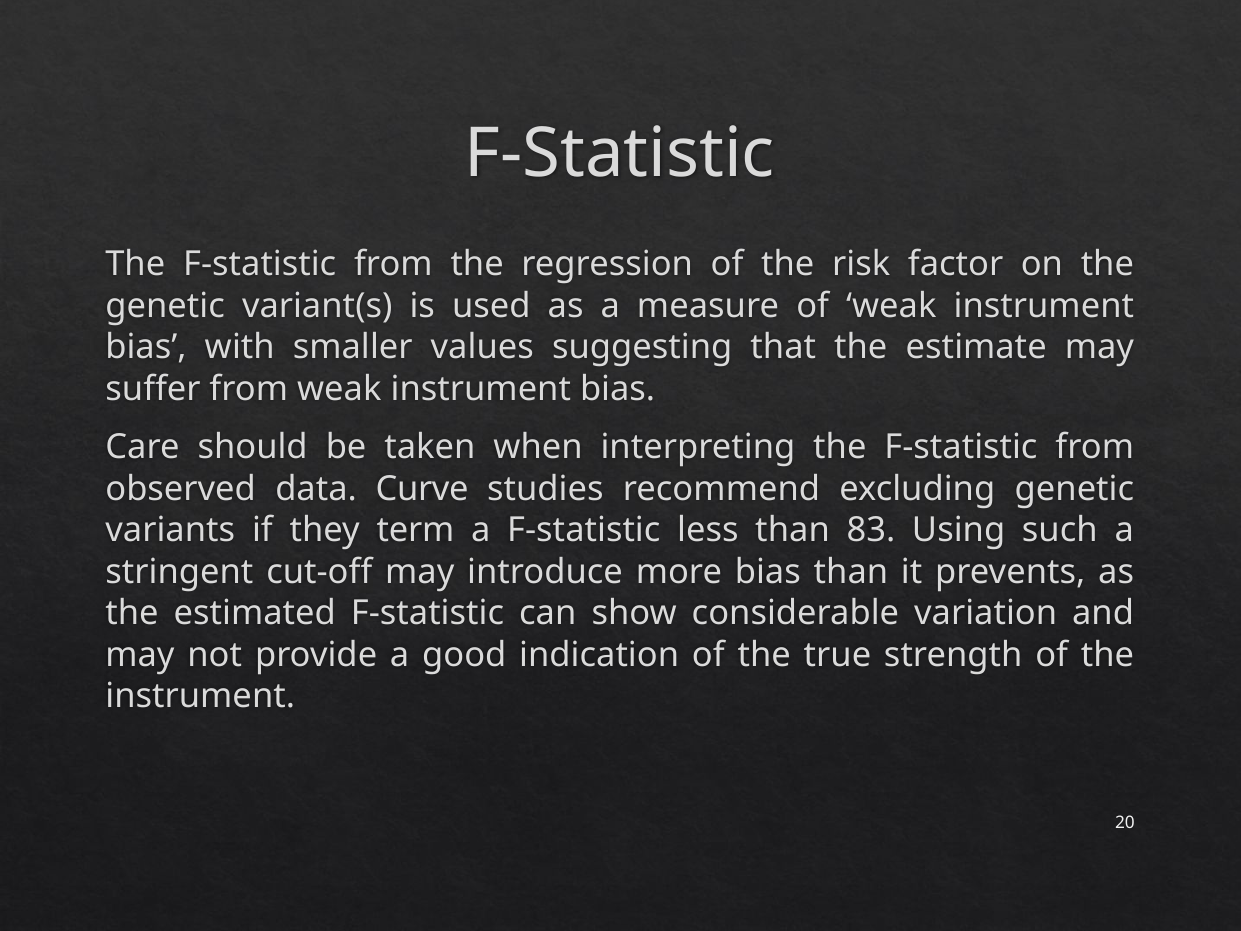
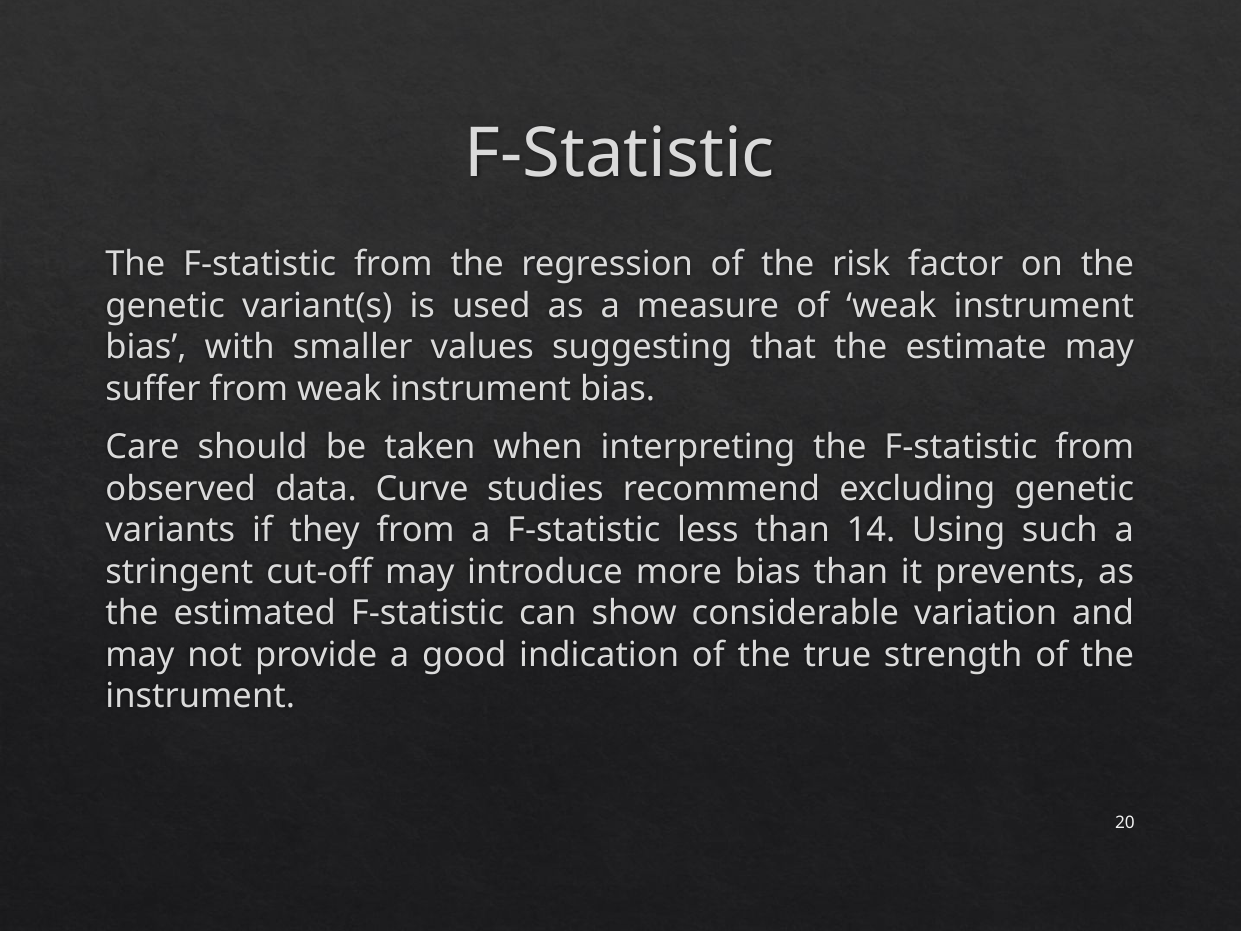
they term: term -> from
83: 83 -> 14
